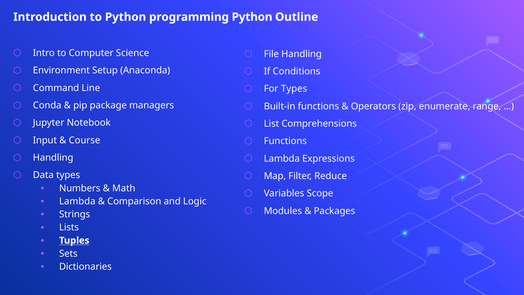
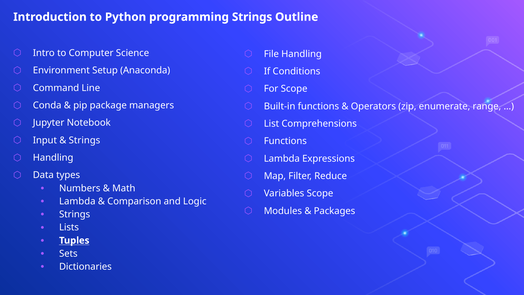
programming Python: Python -> Strings
For Types: Types -> Scope
Course at (84, 140): Course -> Strings
